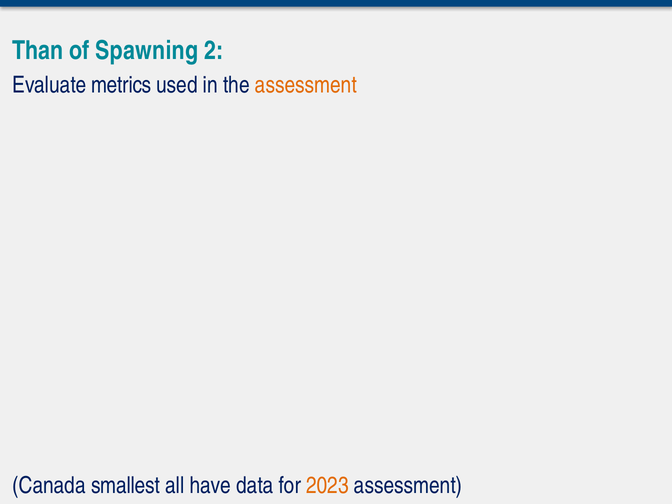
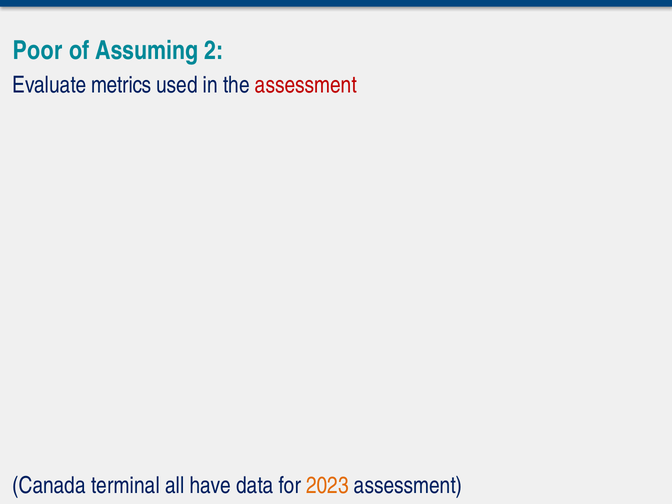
Than: Than -> Poor
Spawning: Spawning -> Assuming
assessment at (306, 85) colour: orange -> red
smallest: smallest -> terminal
